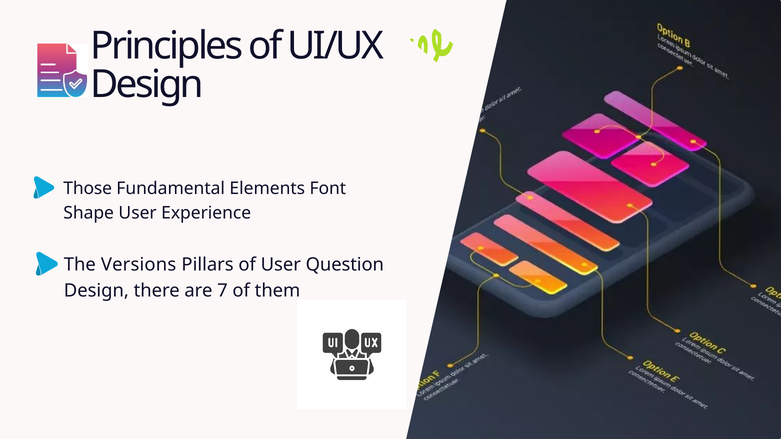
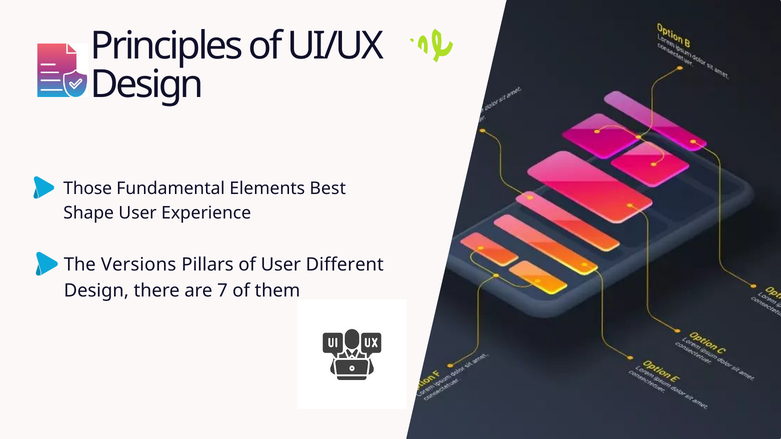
Font: Font -> Best
Question: Question -> Different
